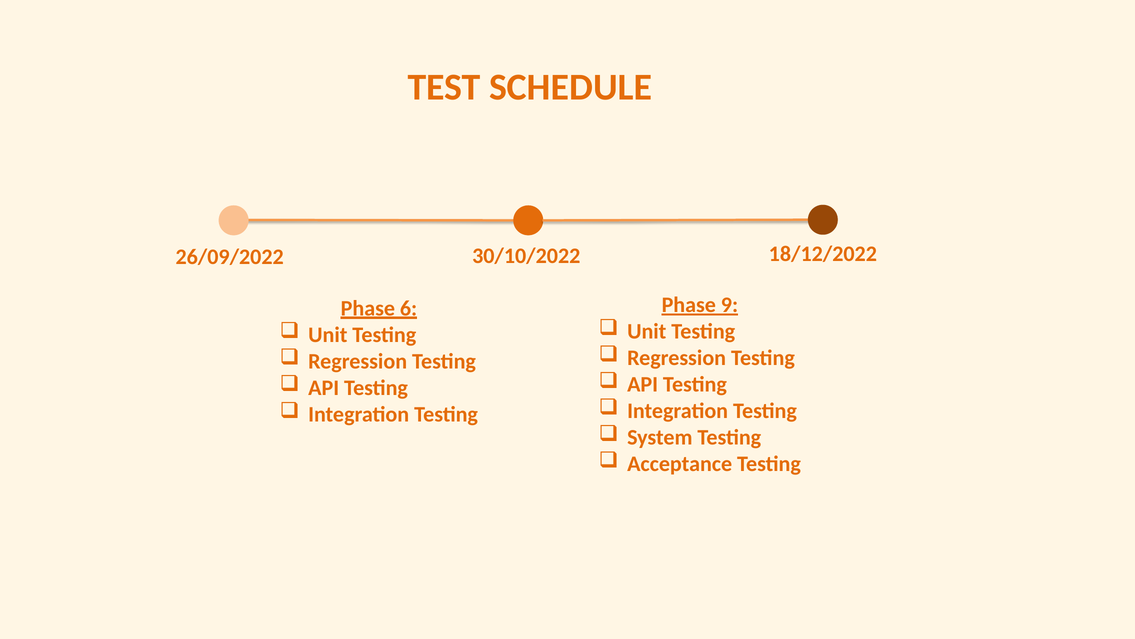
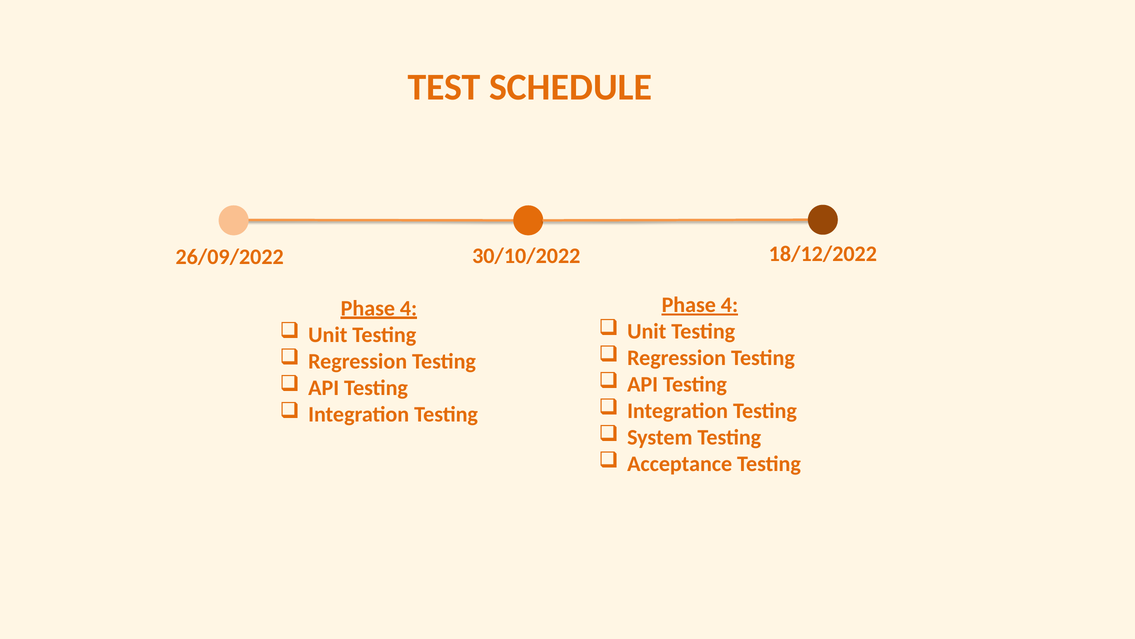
9 at (729, 305): 9 -> 4
6 at (409, 308): 6 -> 4
